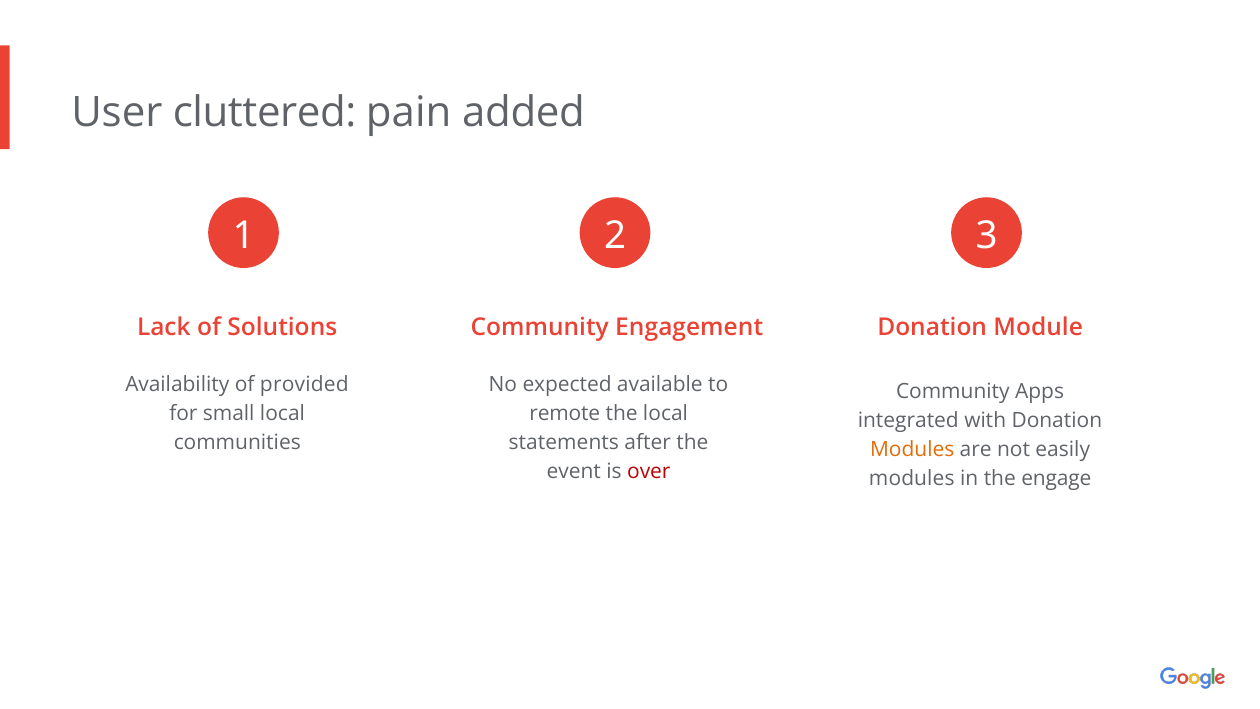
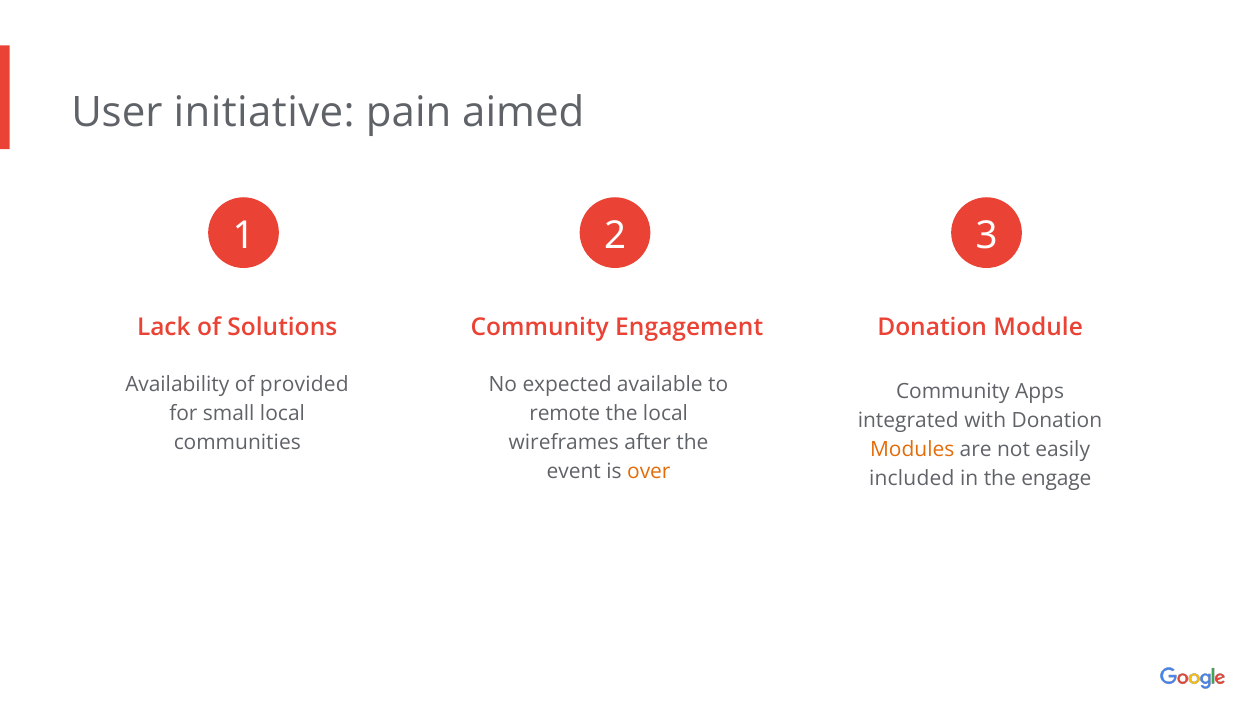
cluttered: cluttered -> initiative
added: added -> aimed
statements: statements -> wireframes
over colour: red -> orange
modules at (912, 478): modules -> included
